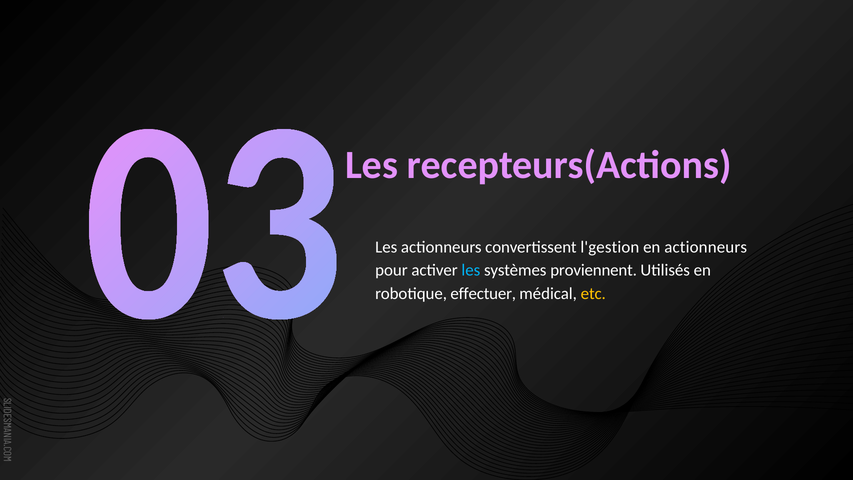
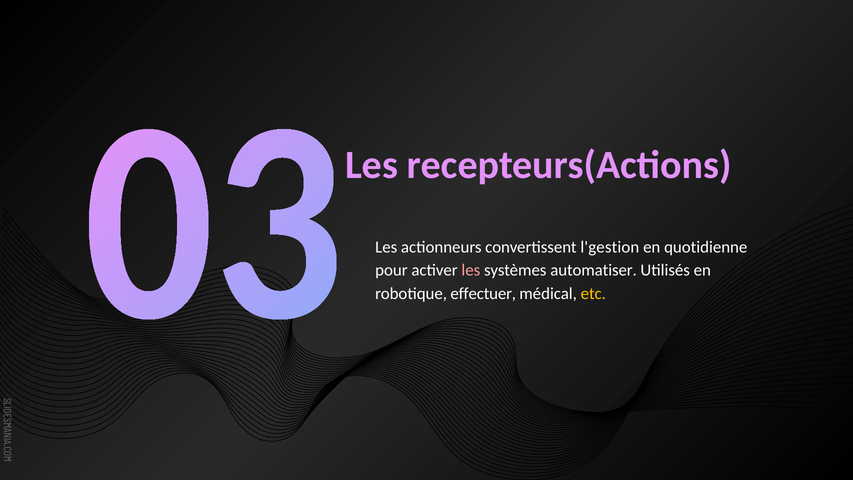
en actionneurs: actionneurs -> quotidienne
les at (471, 270) colour: light blue -> pink
proviennent: proviennent -> automatiser
